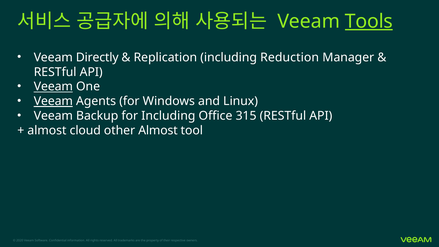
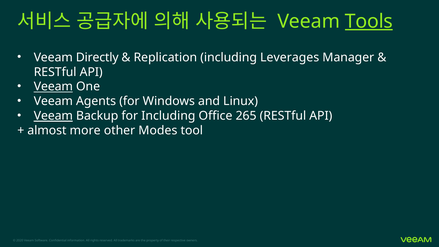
Reduction: Reduction -> Leverages
Veeam at (53, 101) underline: present -> none
Veeam at (53, 116) underline: none -> present
315: 315 -> 265
cloud: cloud -> more
other Almost: Almost -> Modes
